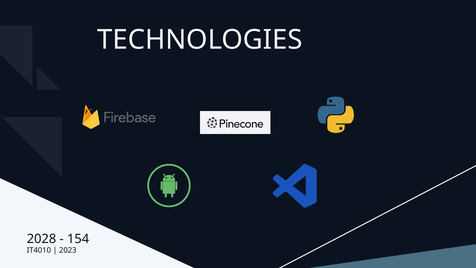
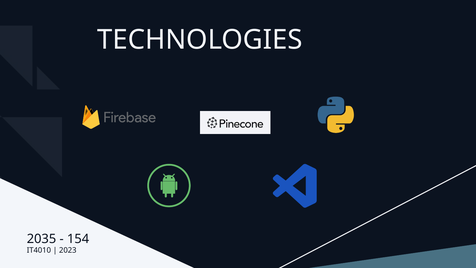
2028: 2028 -> 2035
